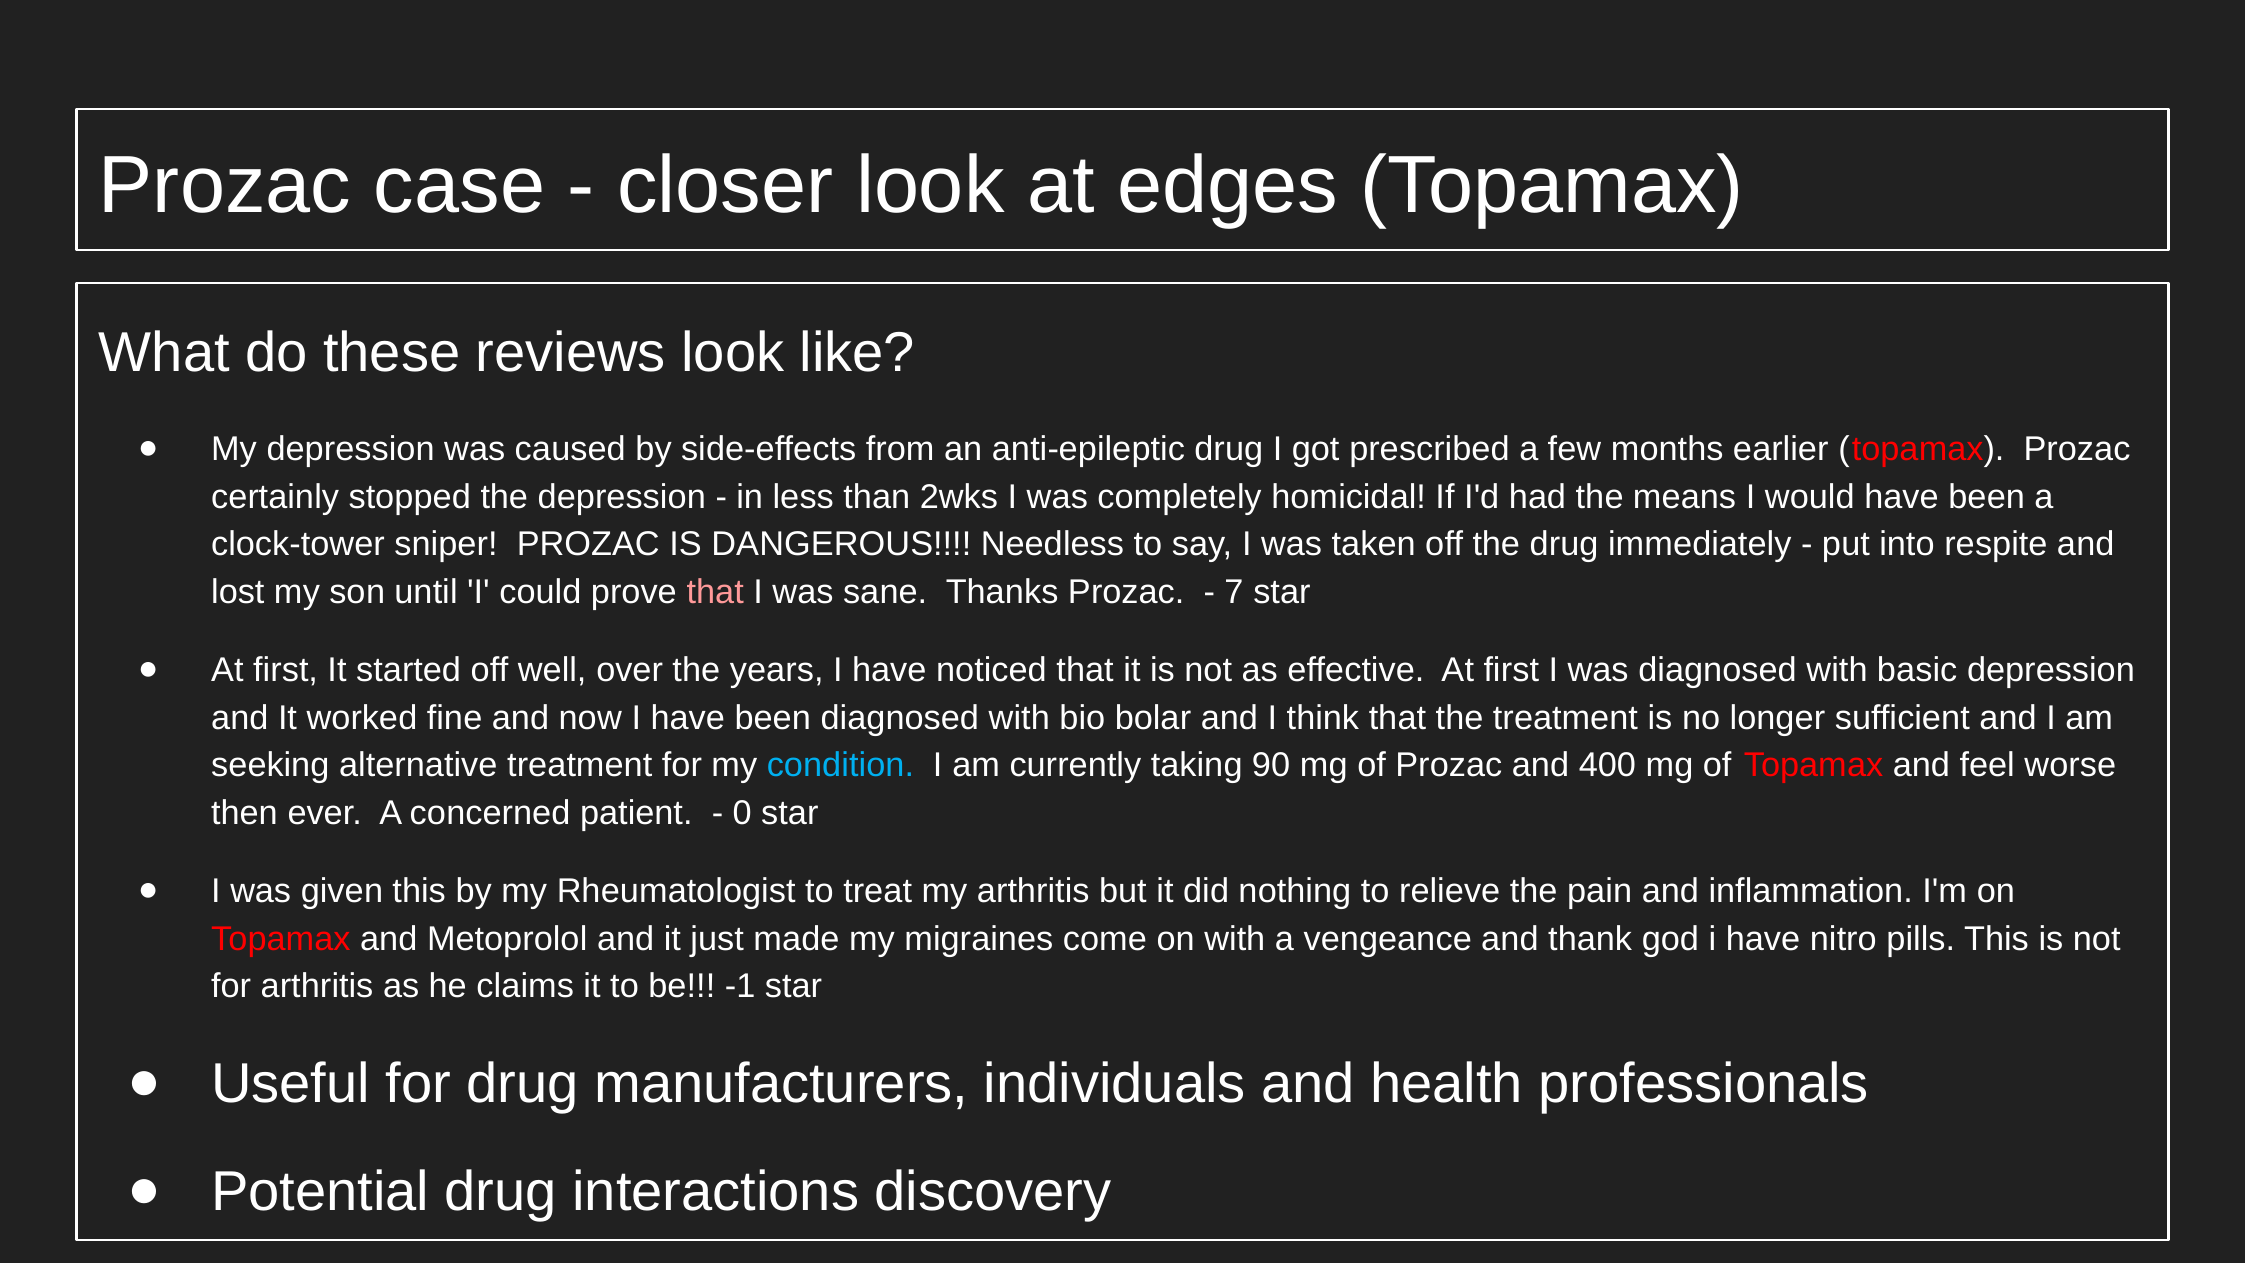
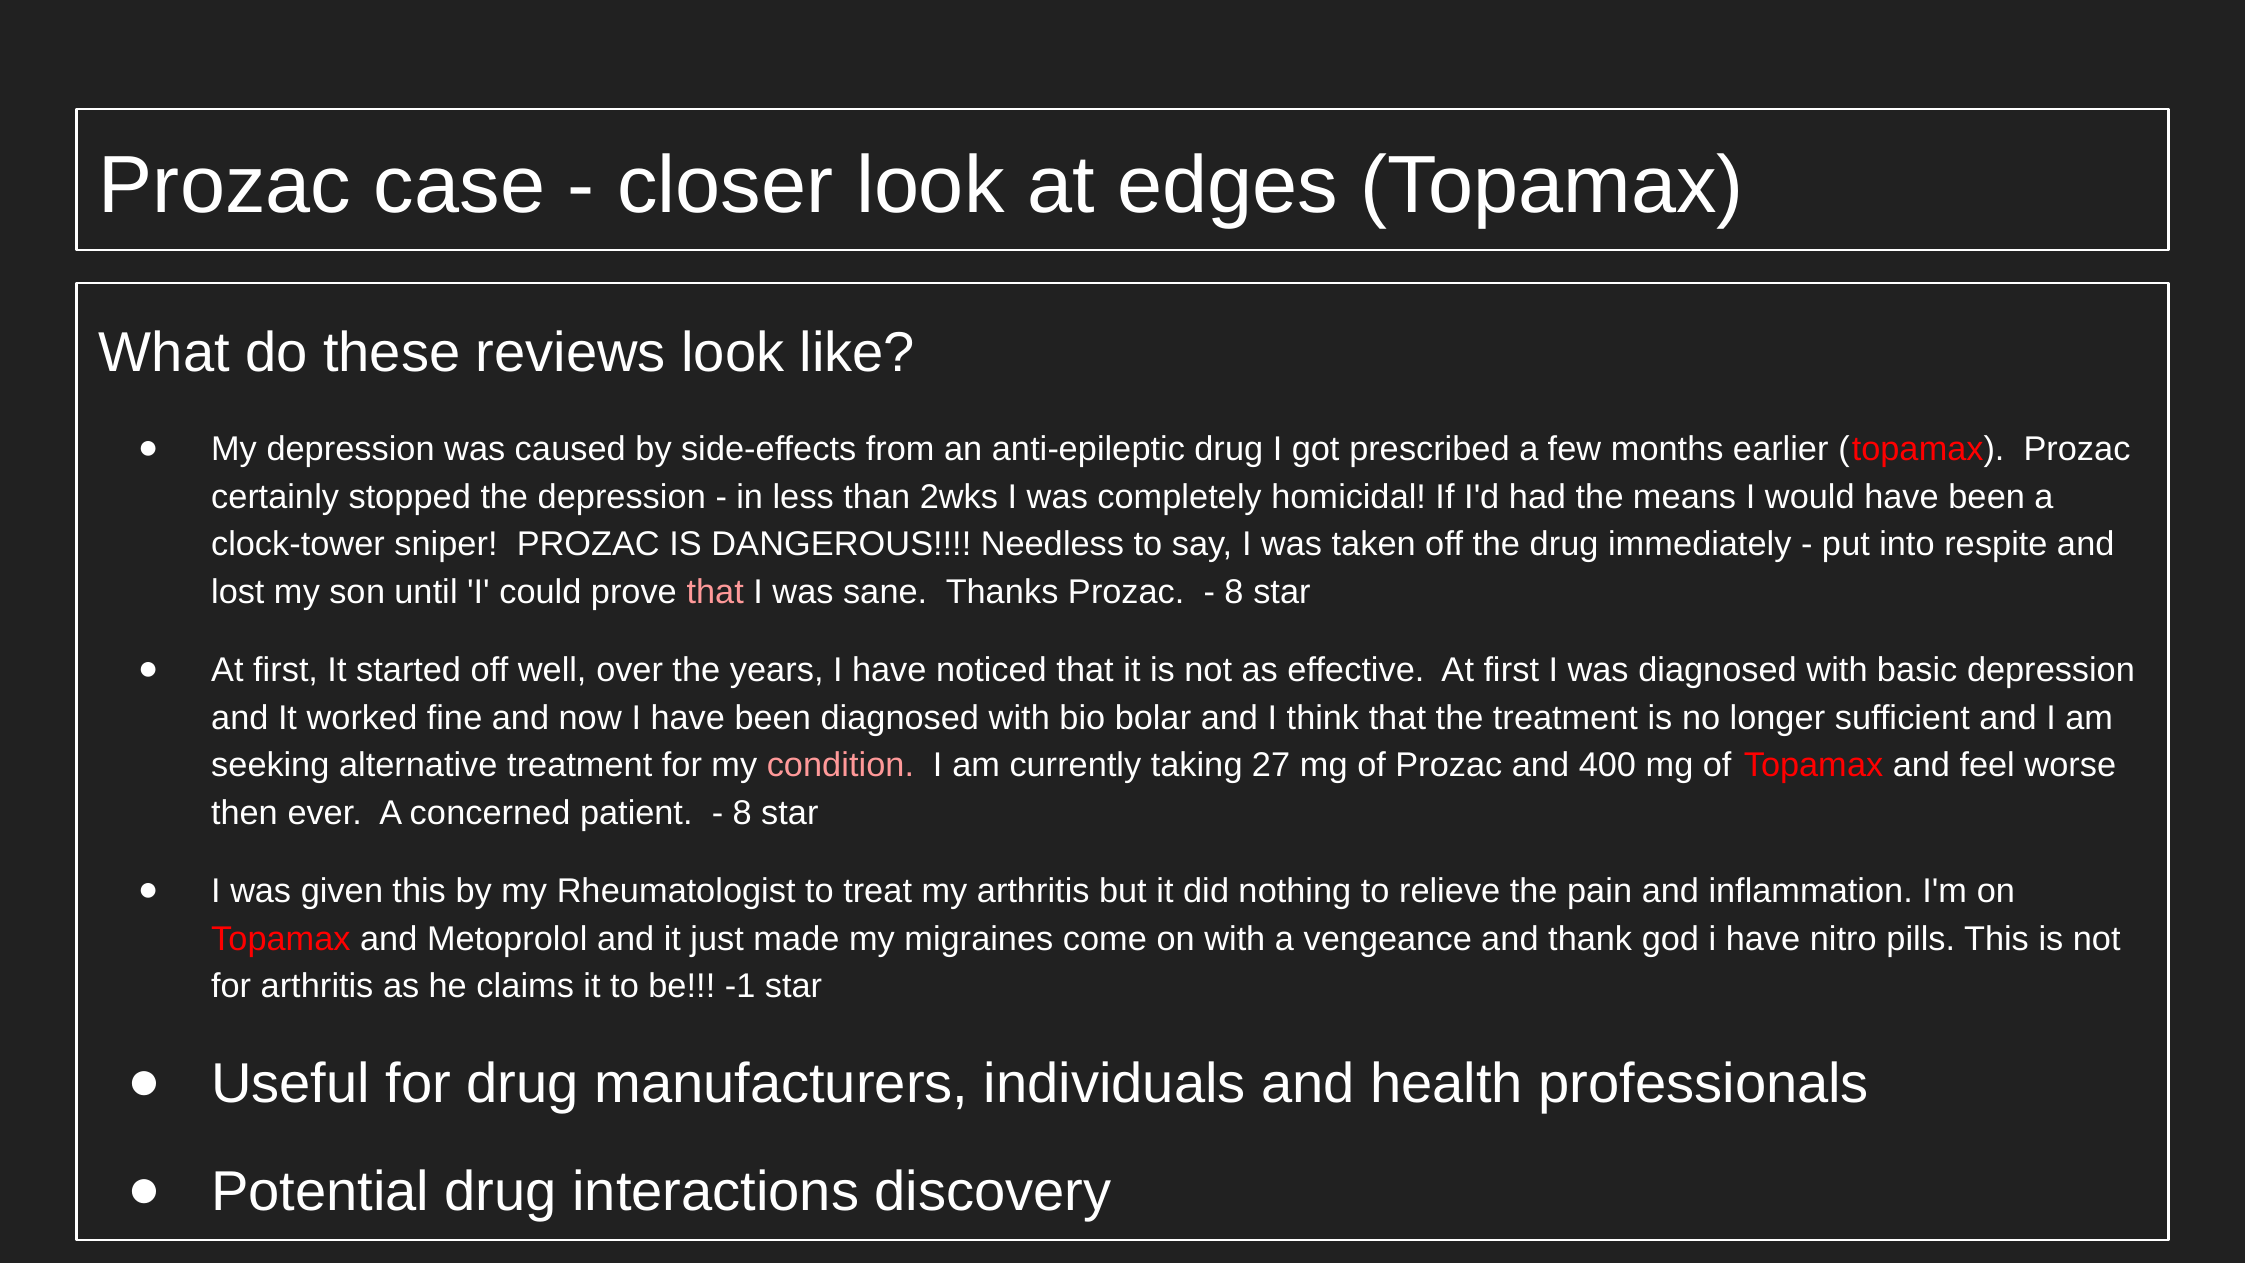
7 at (1234, 592): 7 -> 8
condition colour: light blue -> pink
90: 90 -> 27
0 at (742, 813): 0 -> 8
